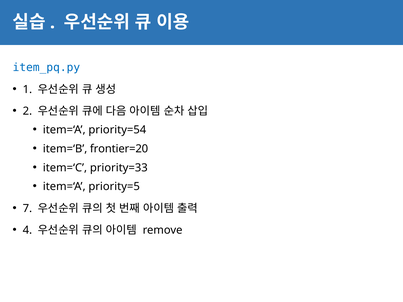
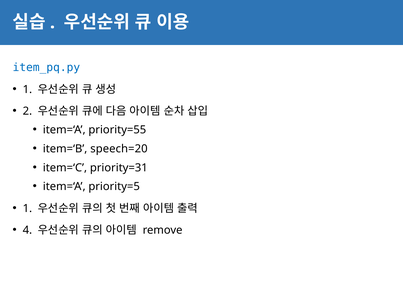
priority=54: priority=54 -> priority=55
frontier=20: frontier=20 -> speech=20
priority=33: priority=33 -> priority=31
7 at (27, 208): 7 -> 1
